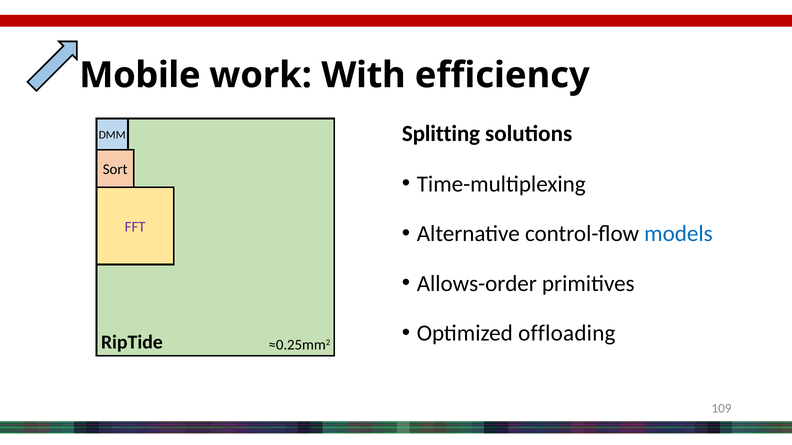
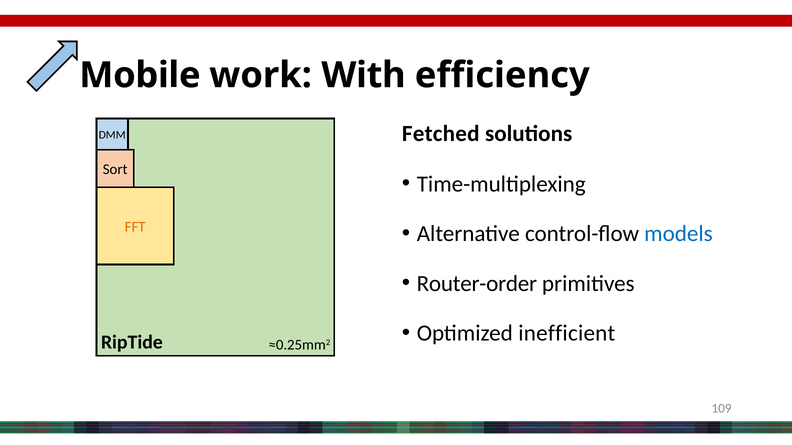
Splitting: Splitting -> Fetched
FFT colour: purple -> orange
Allows-order: Allows-order -> Router-order
offloading: offloading -> inefficient
